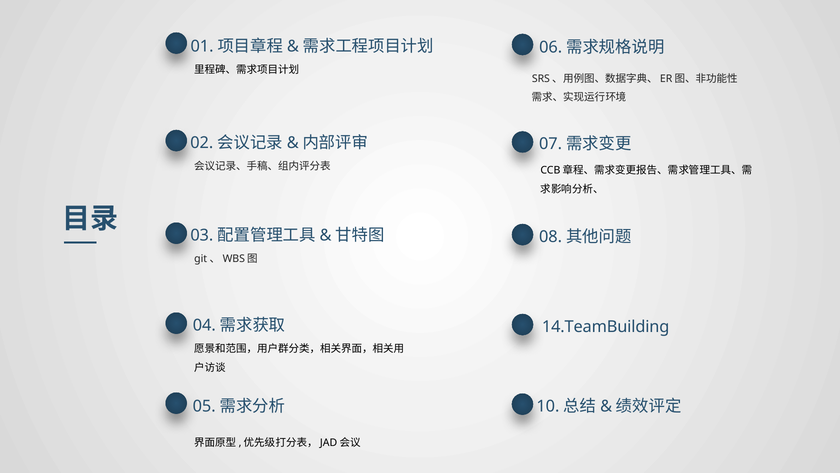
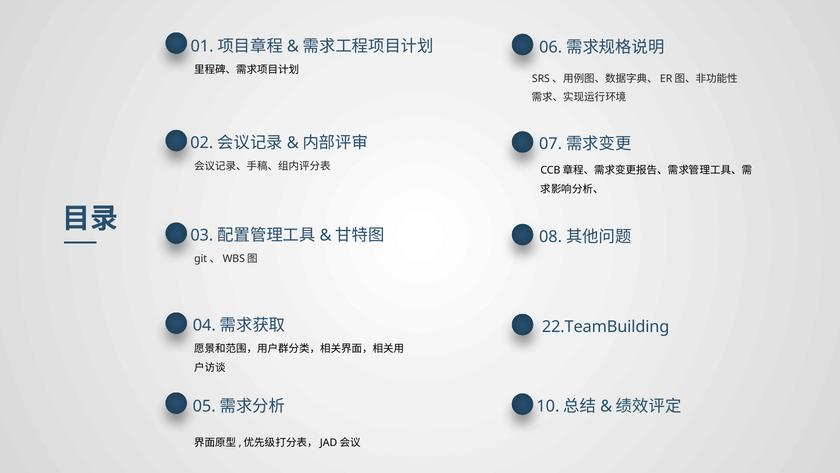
14.TeamBuilding: 14.TeamBuilding -> 22.TeamBuilding
